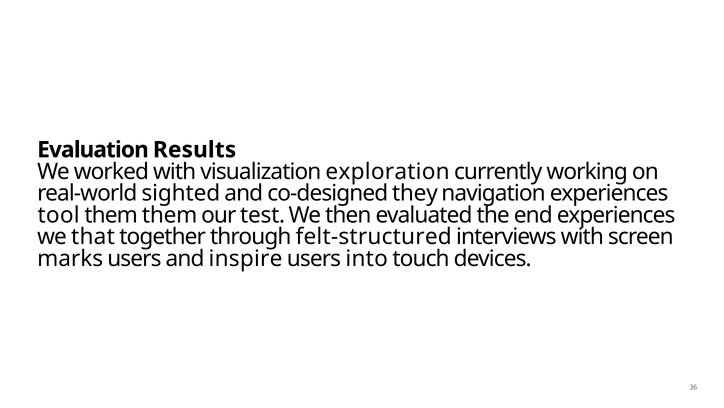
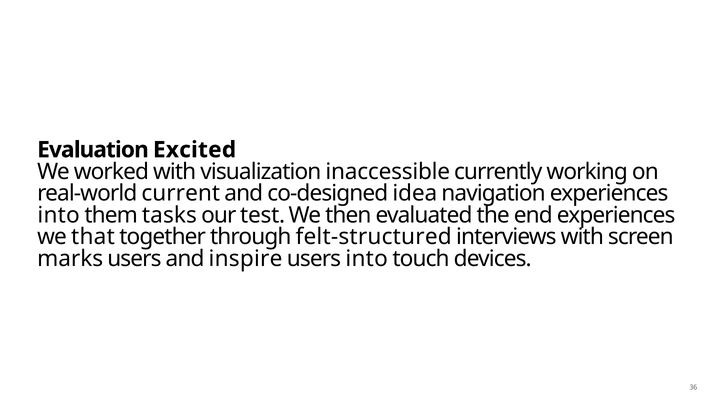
Results: Results -> Excited
exploration: exploration -> inaccessible
sighted: sighted -> current
they: they -> idea
tool at (59, 215): tool -> into
them them: them -> tasks
